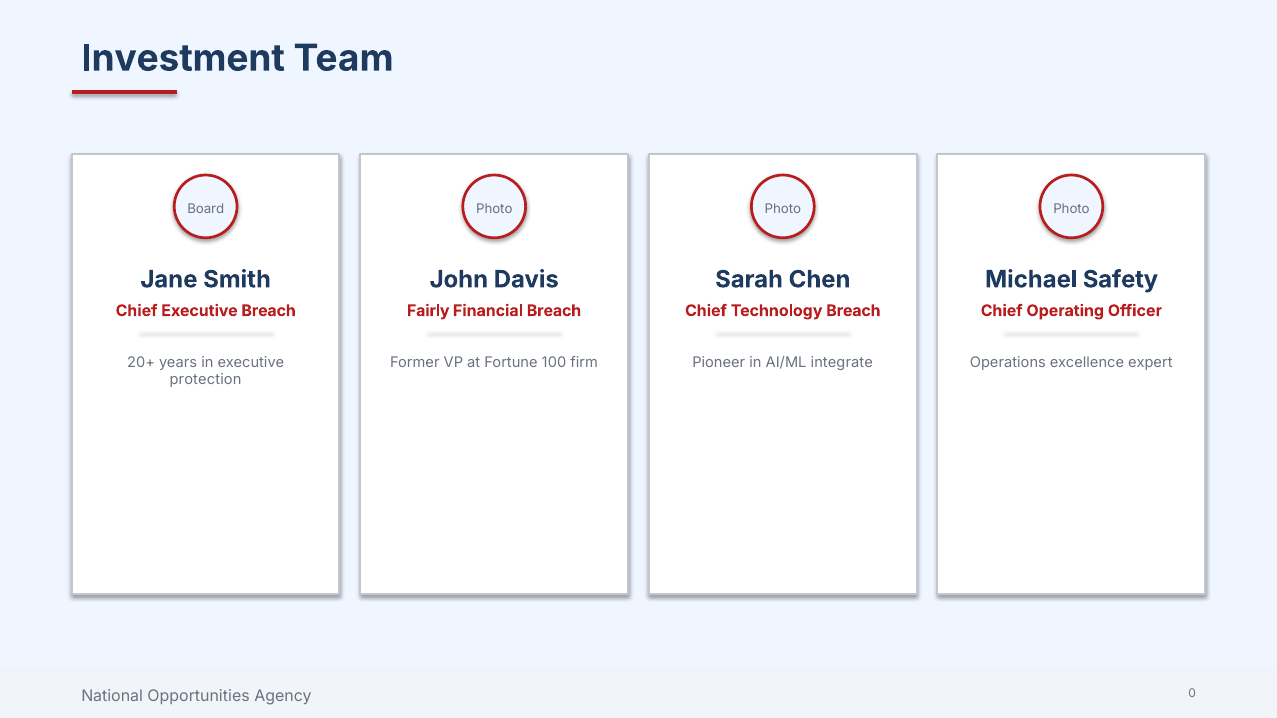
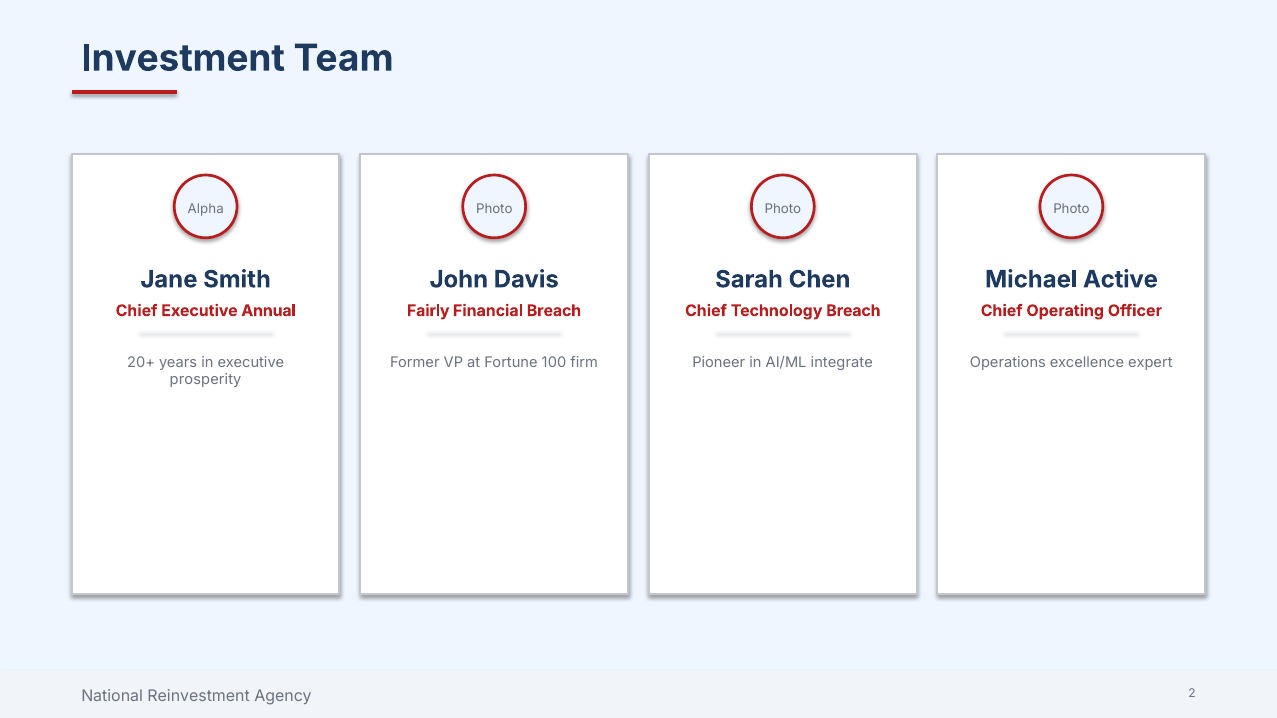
Board: Board -> Alpha
Safety: Safety -> Active
Executive Breach: Breach -> Annual
protection: protection -> prosperity
Opportunities: Opportunities -> Reinvestment
0: 0 -> 2
